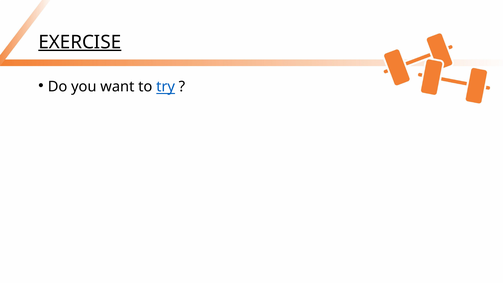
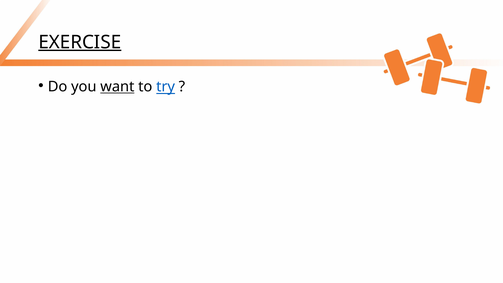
want underline: none -> present
